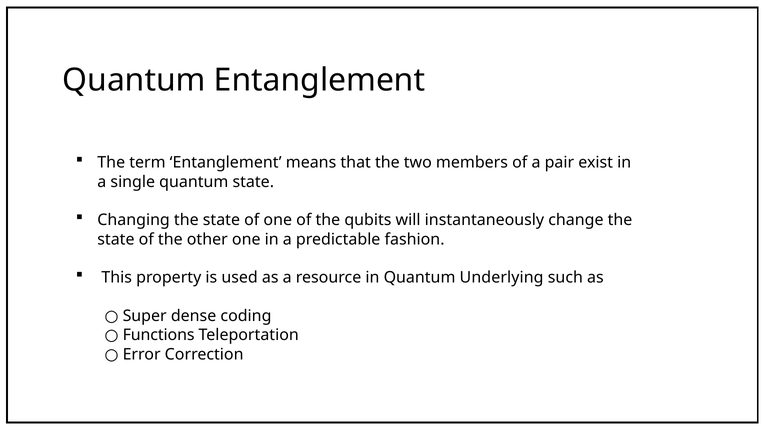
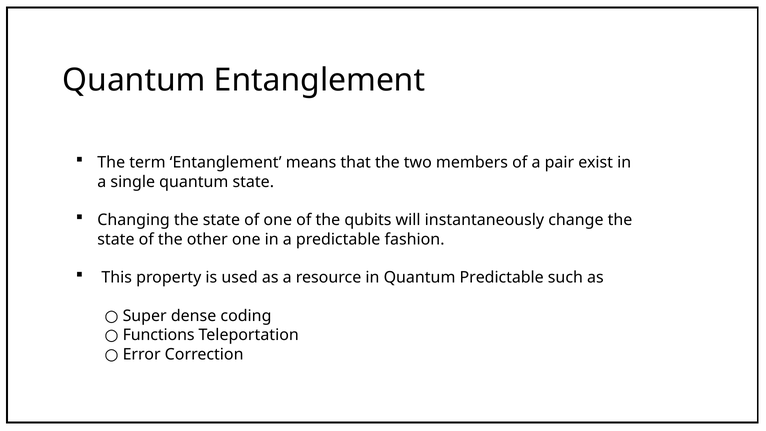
Quantum Underlying: Underlying -> Predictable
